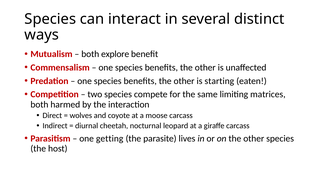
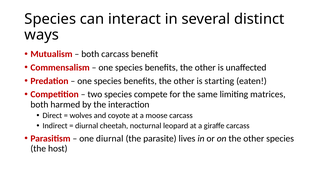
both explore: explore -> carcass
one getting: getting -> diurnal
